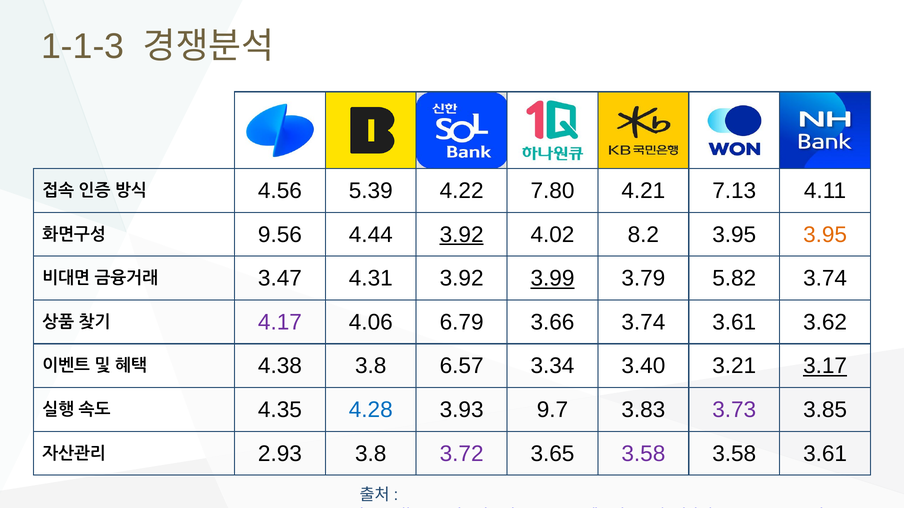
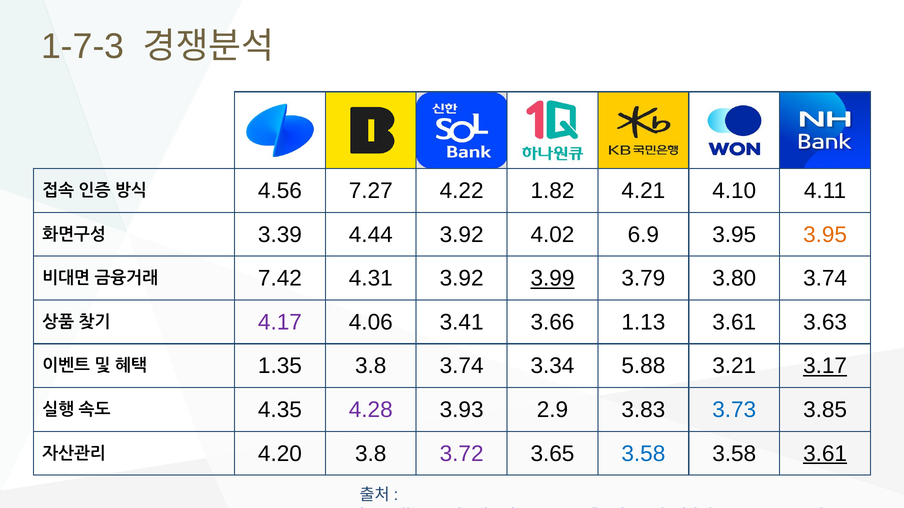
1-1-3: 1-1-3 -> 1-7-3
5.39: 5.39 -> 7.27
7.80: 7.80 -> 1.82
7.13: 7.13 -> 4.10
9.56: 9.56 -> 3.39
3.92 at (462, 235) underline: present -> none
8.2: 8.2 -> 6.9
3.47: 3.47 -> 7.42
5.82: 5.82 -> 3.80
6.79: 6.79 -> 3.41
3.66 3.74: 3.74 -> 1.13
3.62: 3.62 -> 3.63
4.38: 4.38 -> 1.35
3.8 6.57: 6.57 -> 3.74
3.40: 3.40 -> 5.88
4.28 colour: blue -> purple
9.7: 9.7 -> 2.9
3.73 colour: purple -> blue
2.93: 2.93 -> 4.20
3.58 at (643, 454) colour: purple -> blue
3.61 at (825, 454) underline: none -> present
